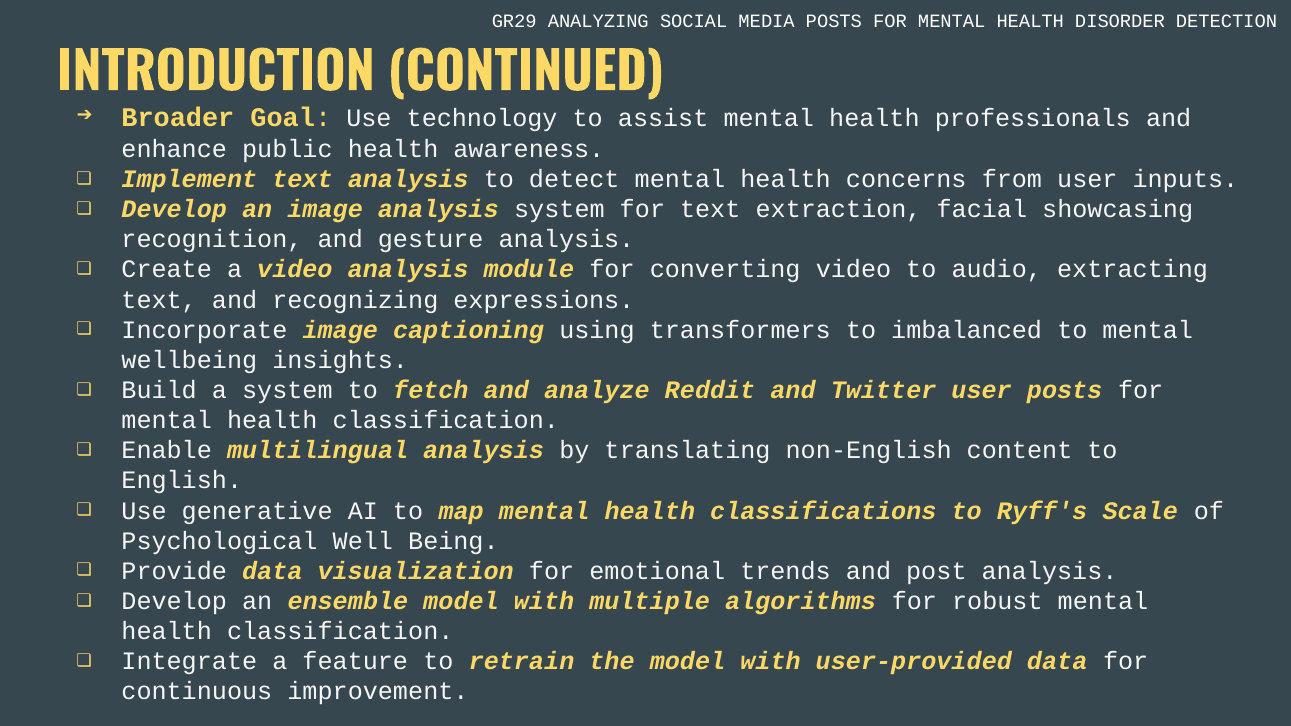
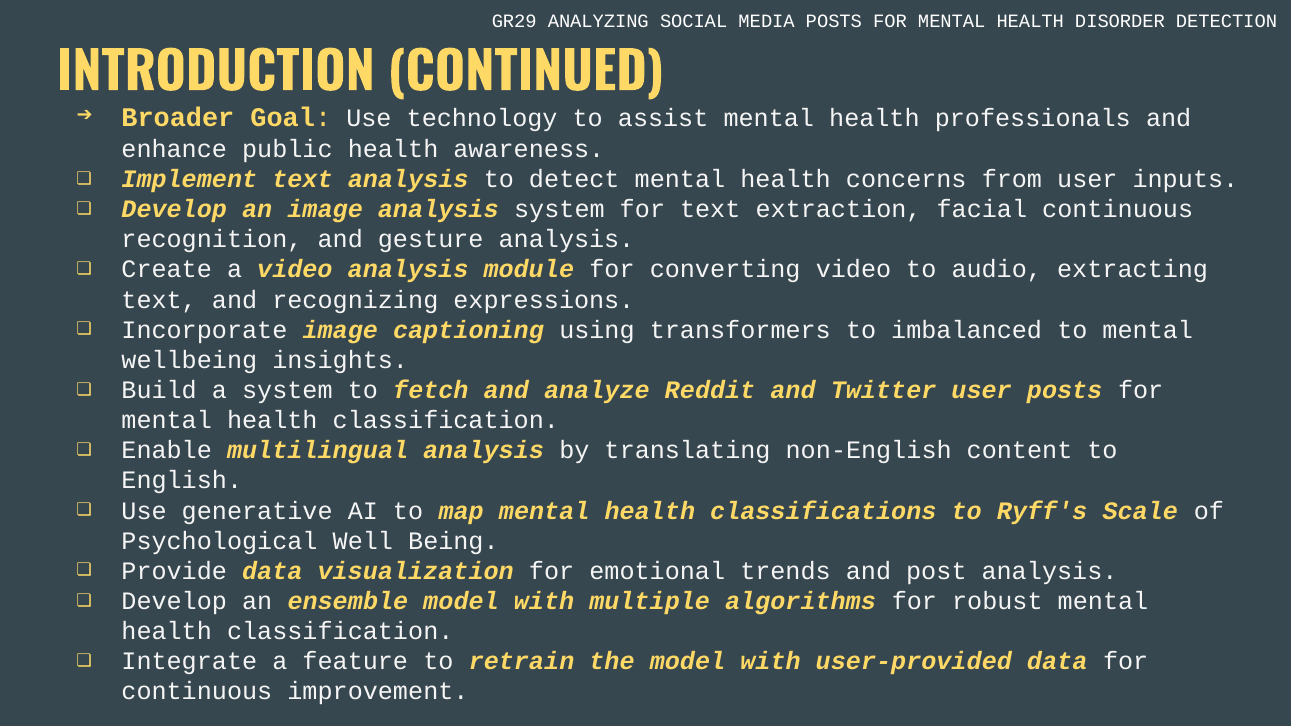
facial showcasing: showcasing -> continuous
